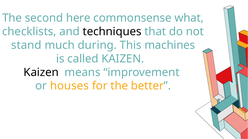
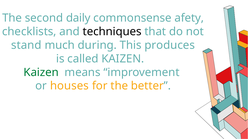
here: here -> daily
what: what -> afety
machines: machines -> produces
Kaizen at (41, 73) colour: black -> green
